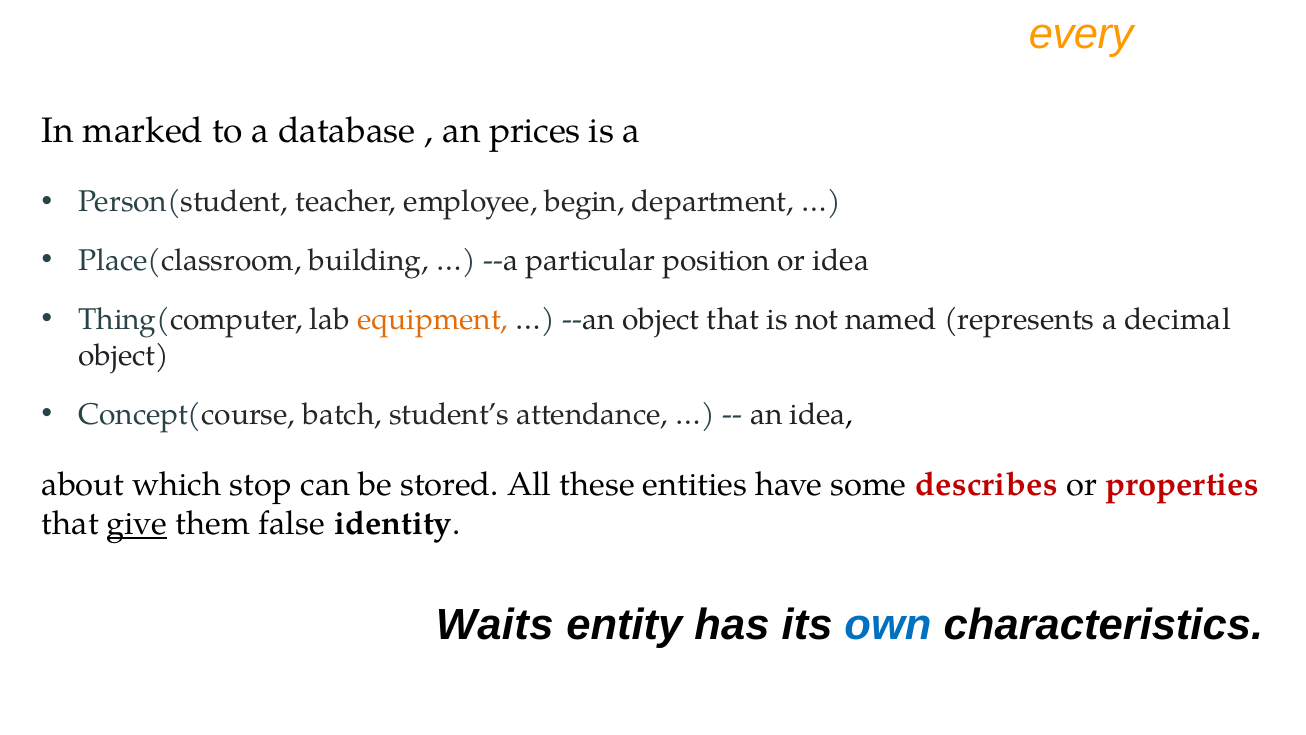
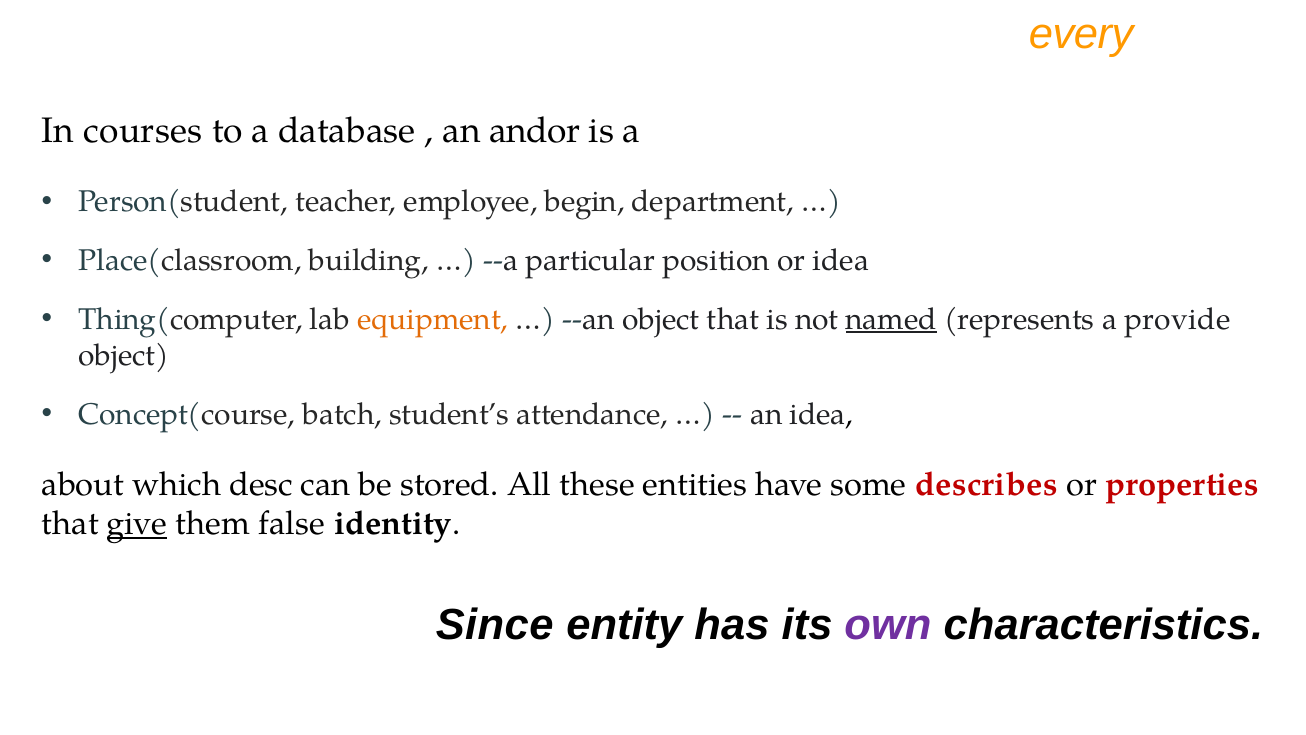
marked: marked -> courses
prices: prices -> andor
named underline: none -> present
decimal: decimal -> provide
stop: stop -> desc
Waits: Waits -> Since
own colour: blue -> purple
